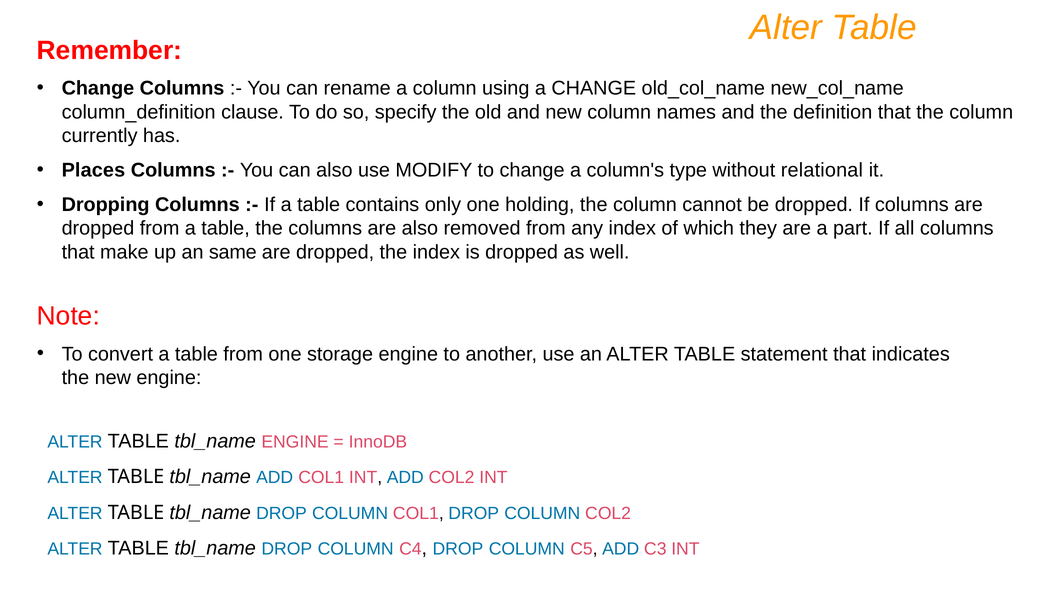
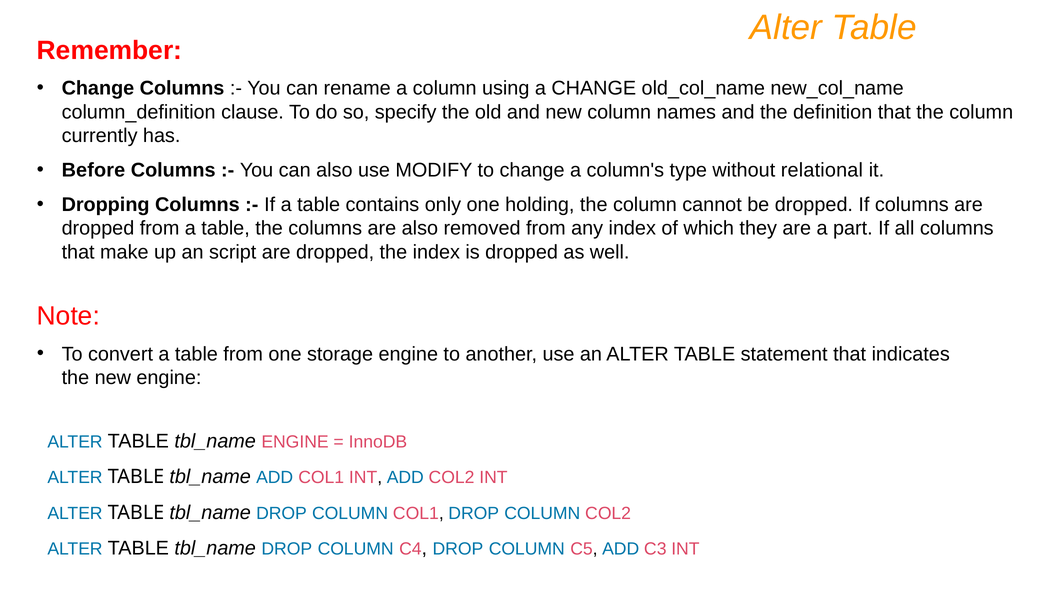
Places: Places -> Before
same: same -> script
